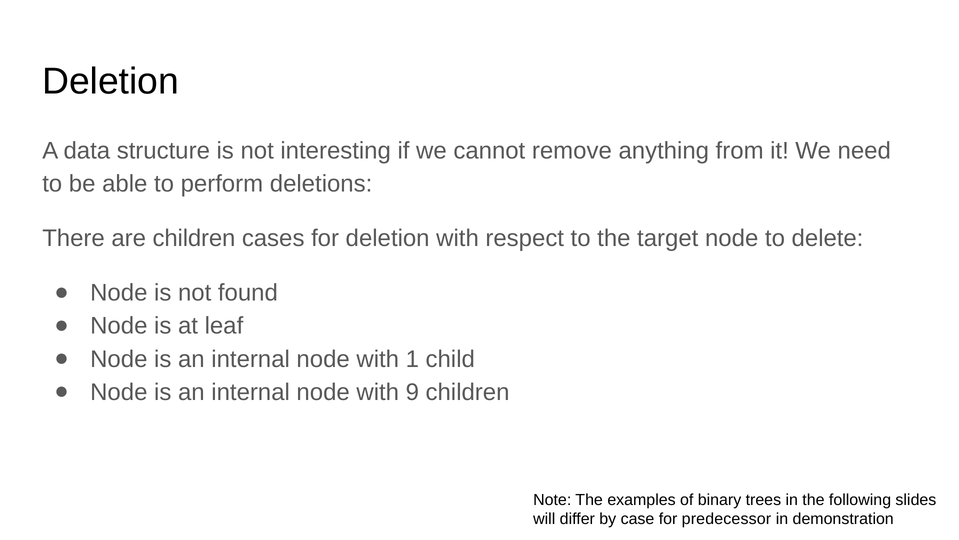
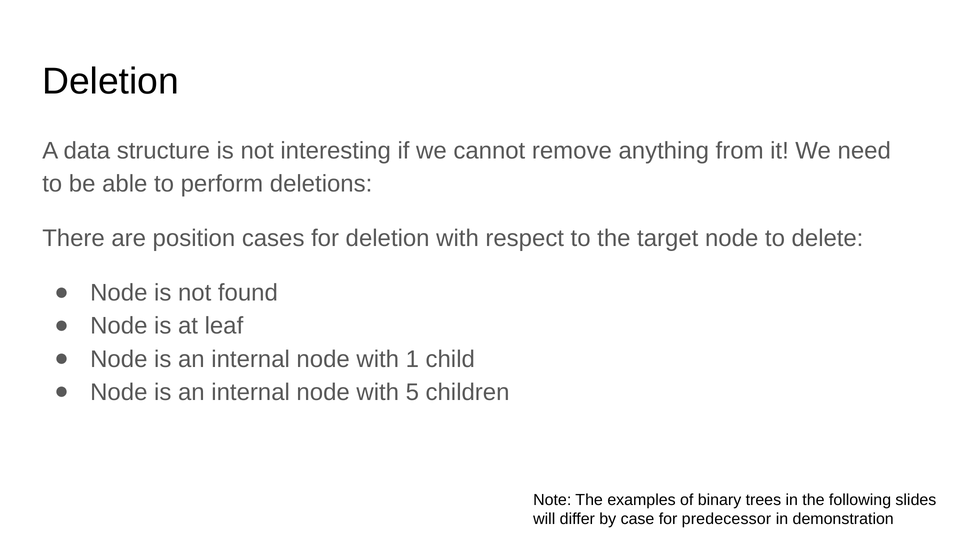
are children: children -> position
9: 9 -> 5
